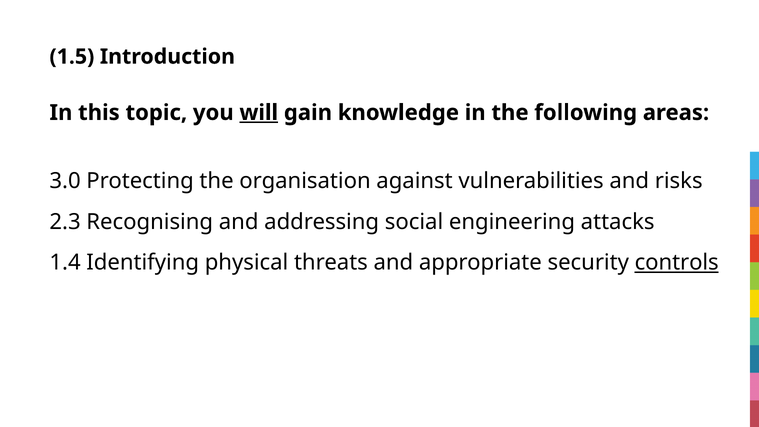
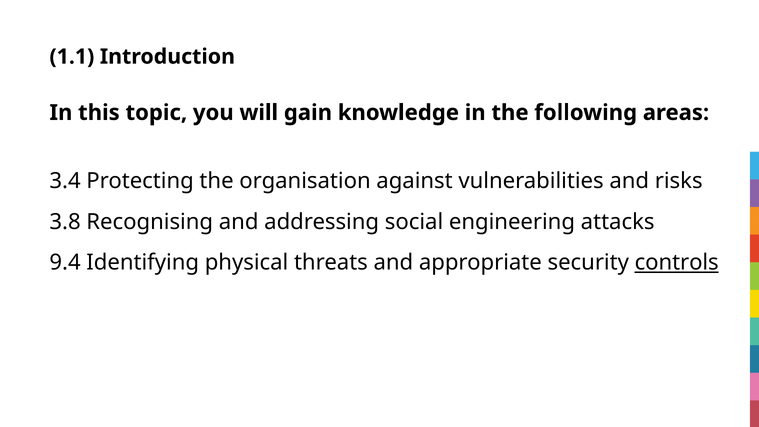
1.5: 1.5 -> 1.1
will underline: present -> none
3.0: 3.0 -> 3.4
2.3: 2.3 -> 3.8
1.4: 1.4 -> 9.4
